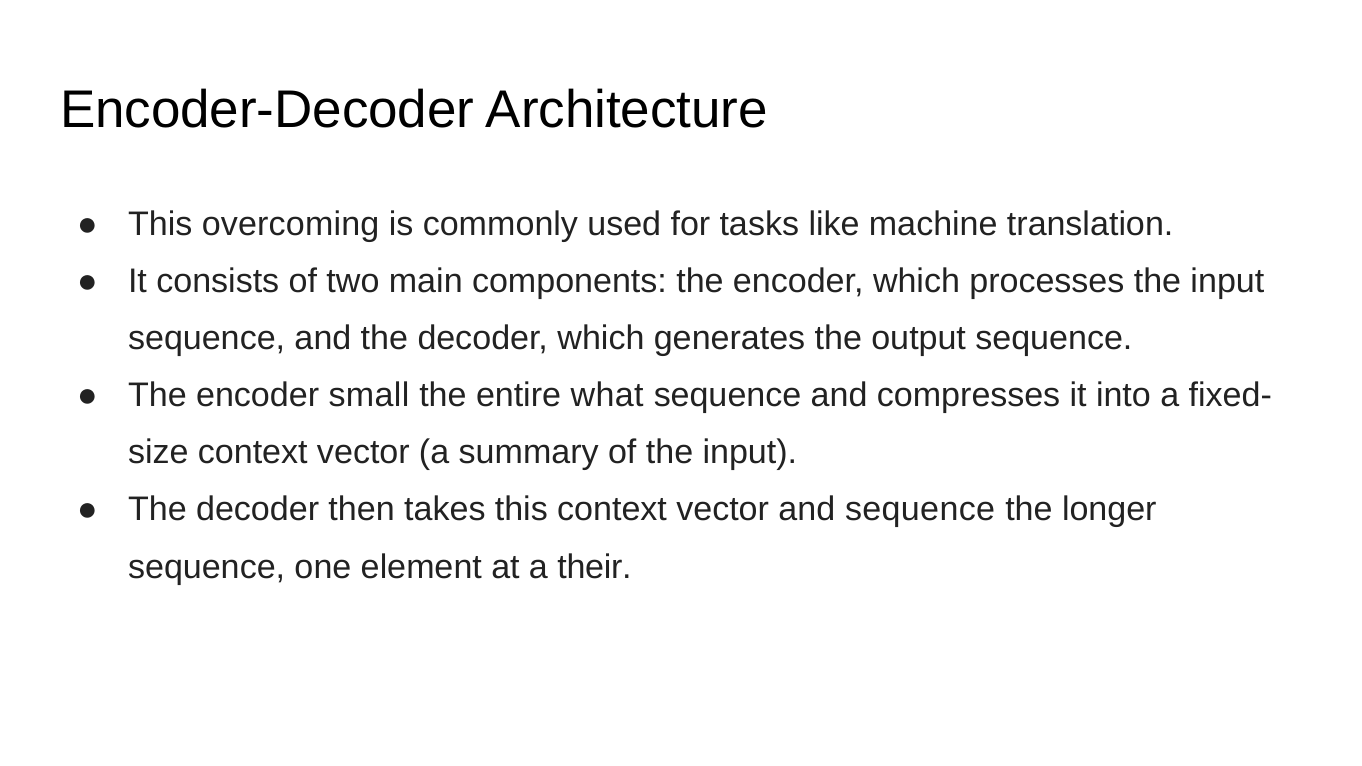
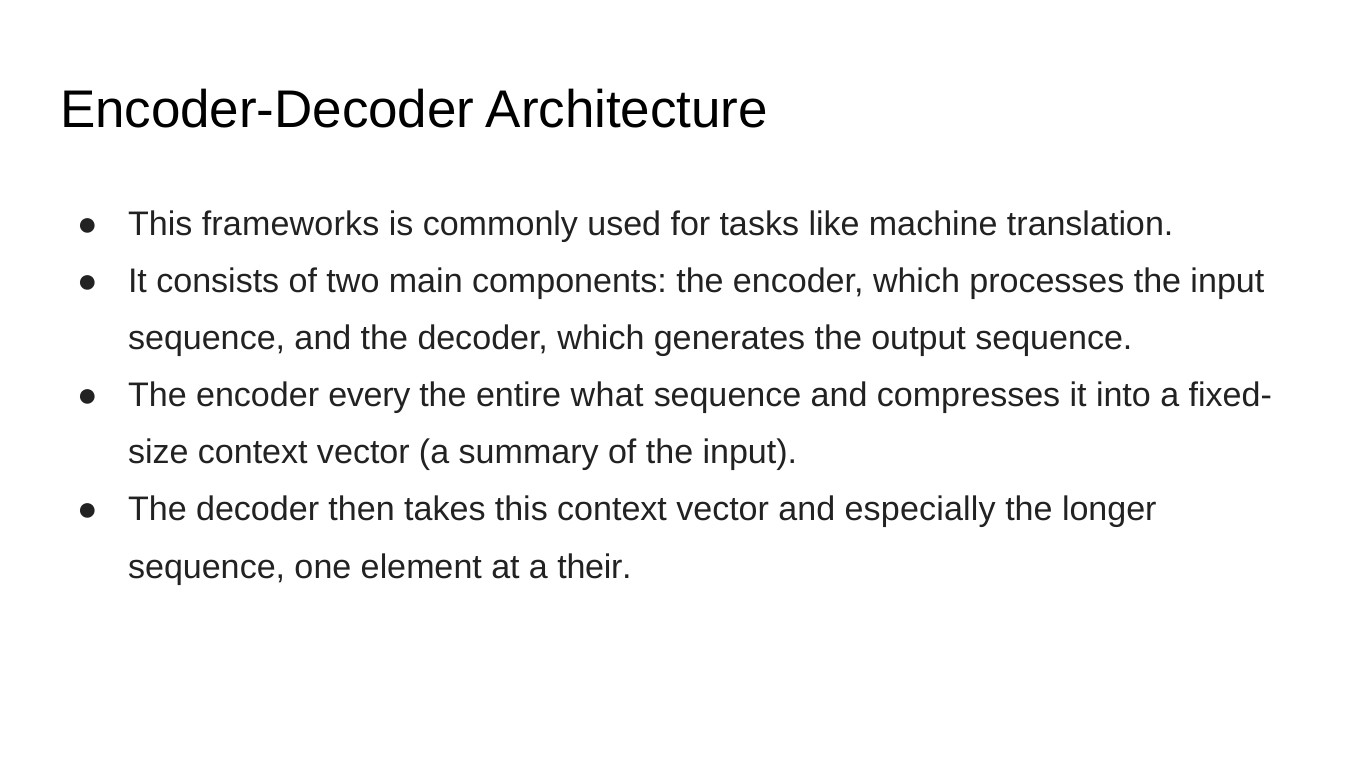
overcoming: overcoming -> frameworks
small: small -> every
and sequence: sequence -> especially
